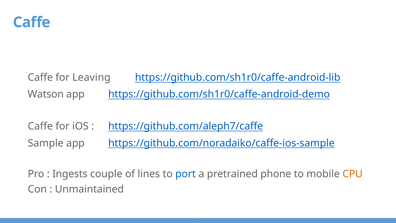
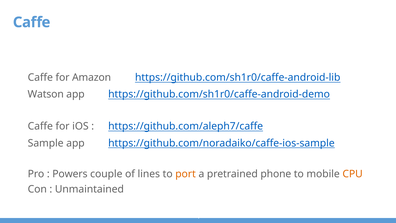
Leaving: Leaving -> Amazon
Ingests: Ingests -> Powers
port colour: blue -> orange
